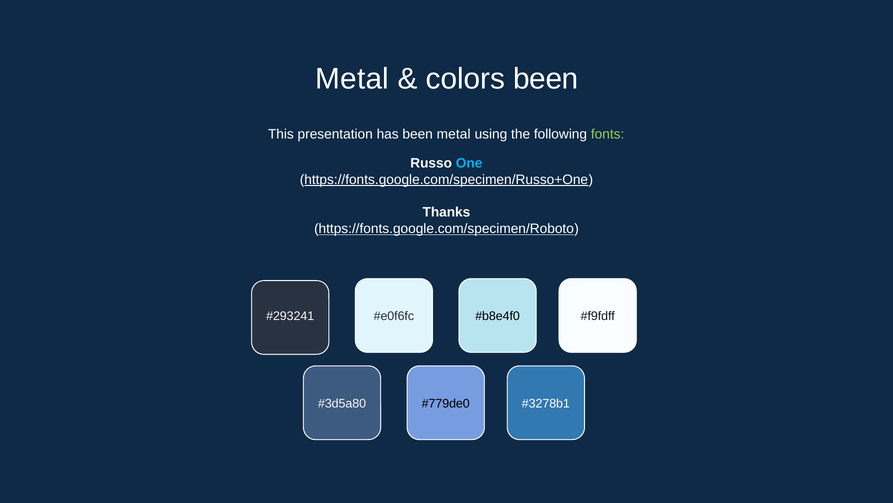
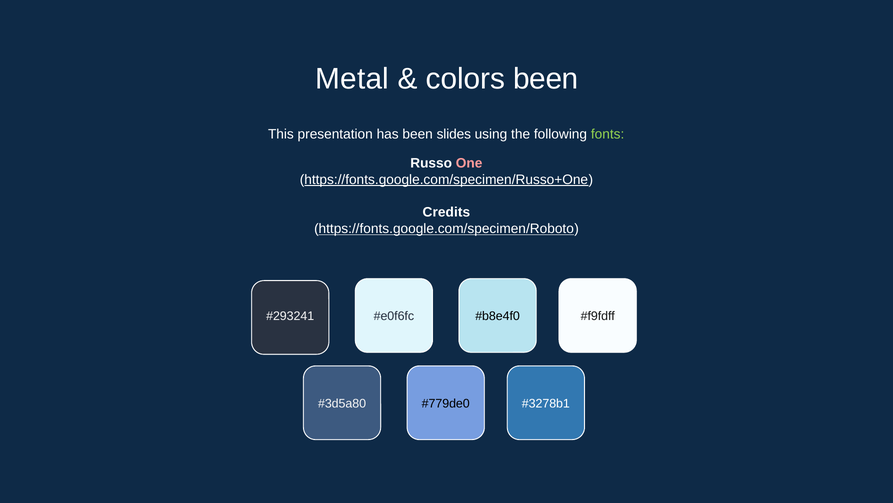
been metal: metal -> slides
One colour: light blue -> pink
Thanks: Thanks -> Credits
